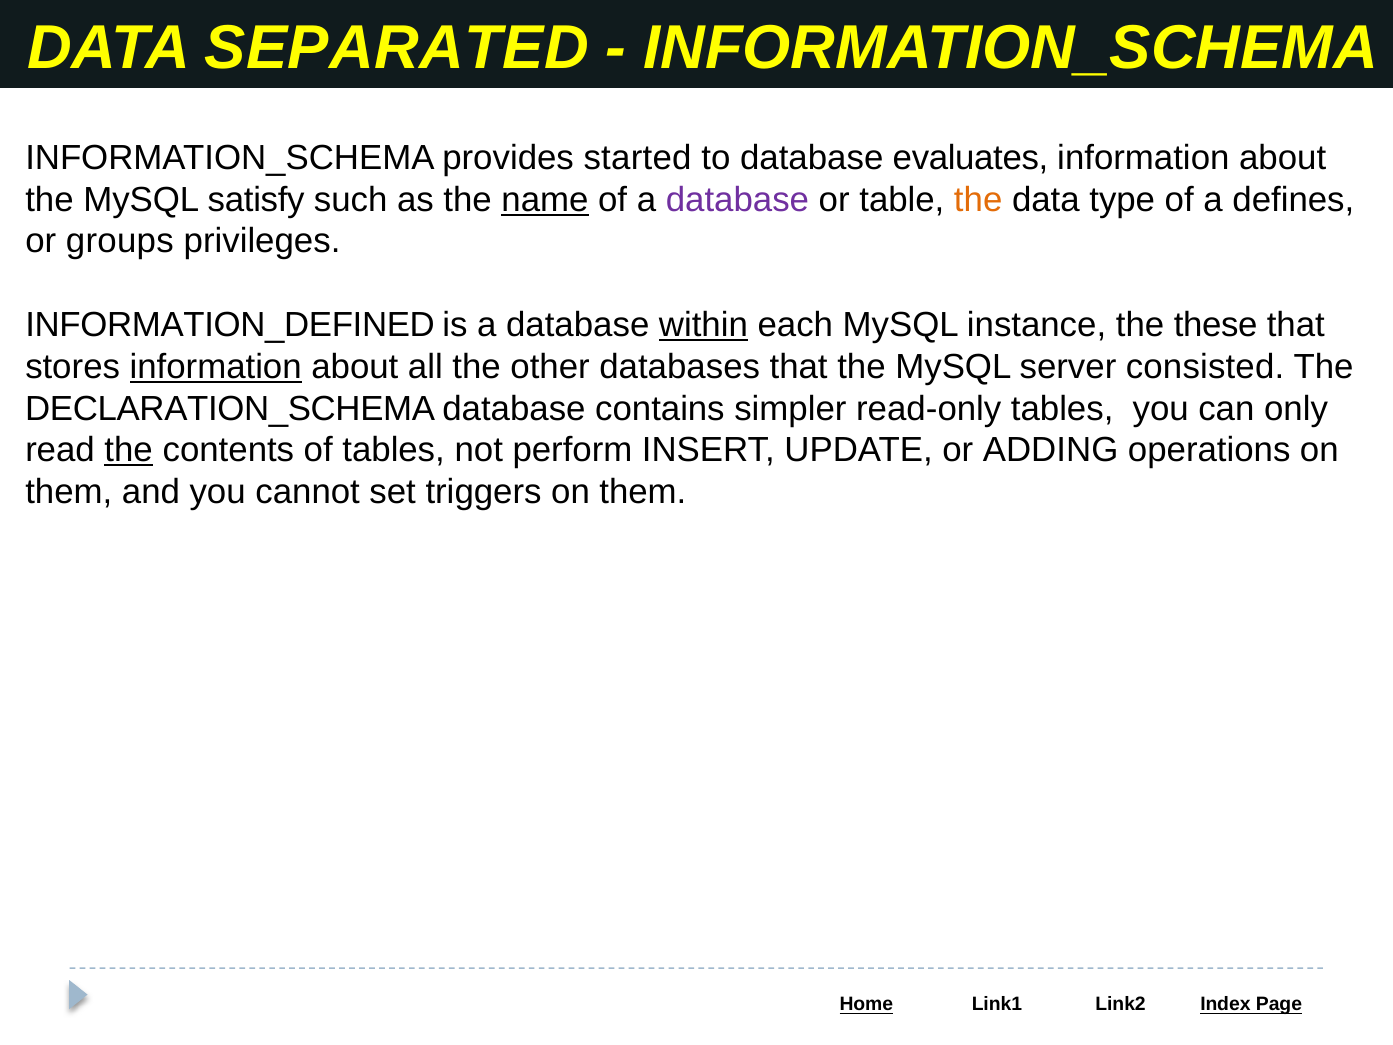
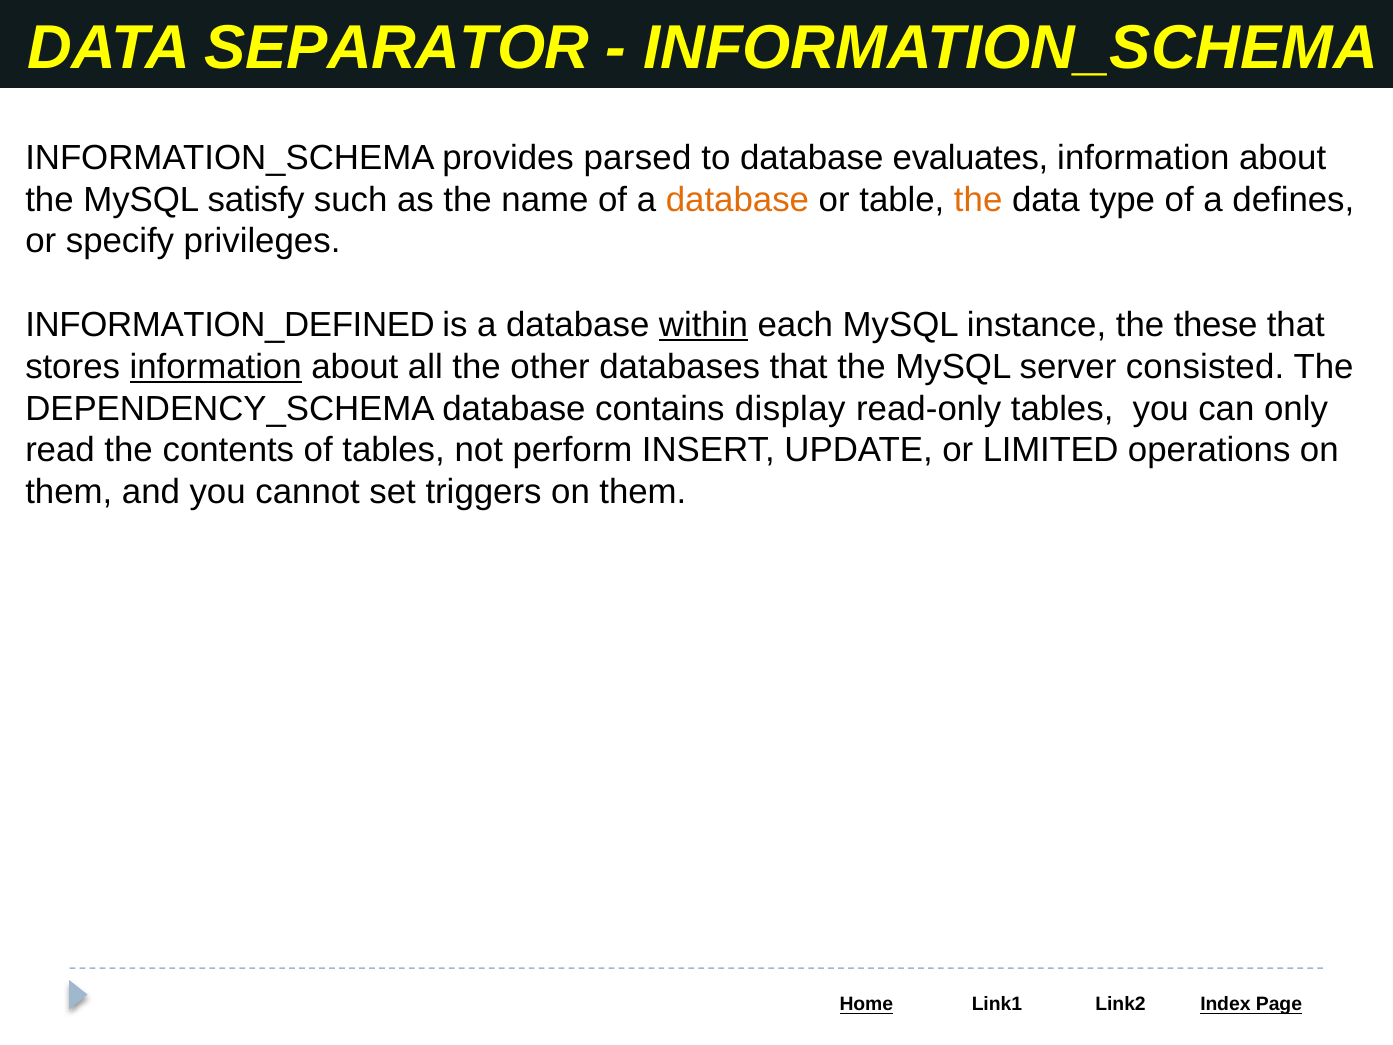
SEPARATED: SEPARATED -> SEPARATOR
started: started -> parsed
name underline: present -> none
database at (737, 200) colour: purple -> orange
groups: groups -> specify
DECLARATION_SCHEMA: DECLARATION_SCHEMA -> DEPENDENCY_SCHEMA
simpler: simpler -> display
the at (129, 450) underline: present -> none
ADDING: ADDING -> LIMITED
